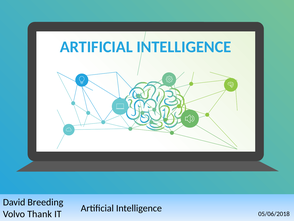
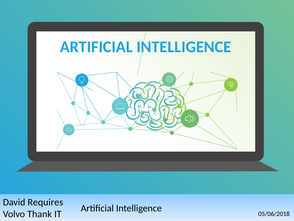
Breeding: Breeding -> Requires
